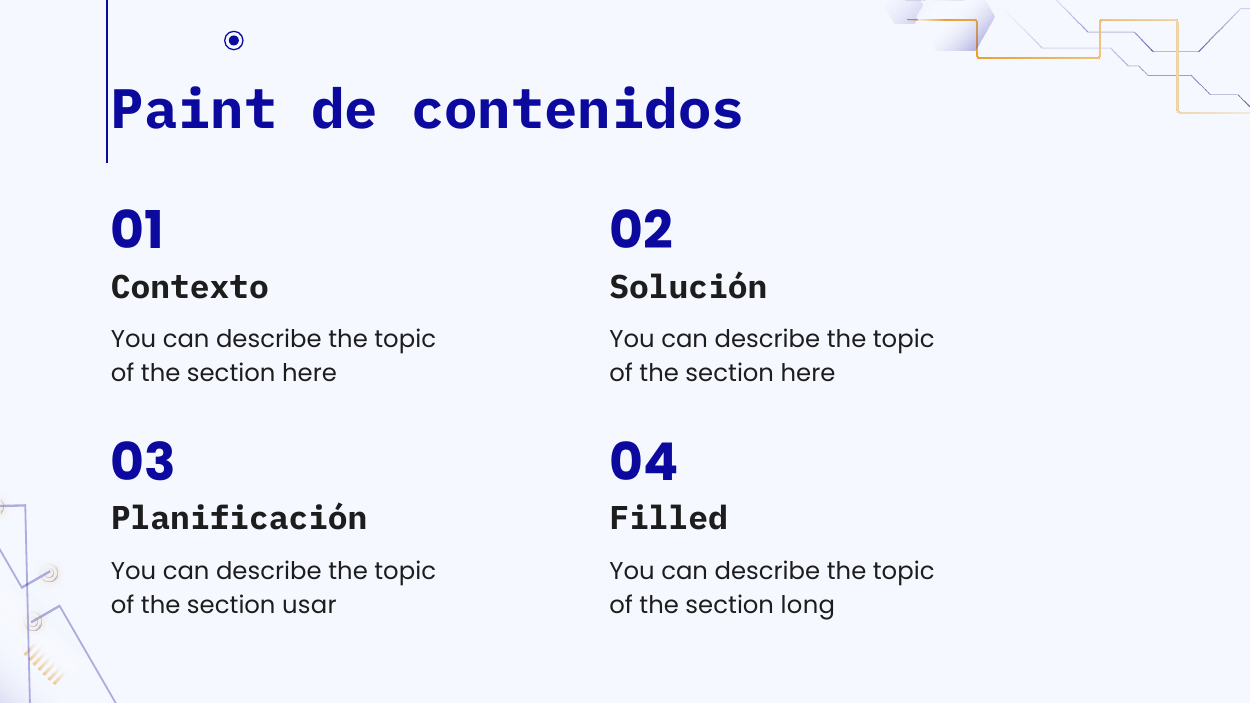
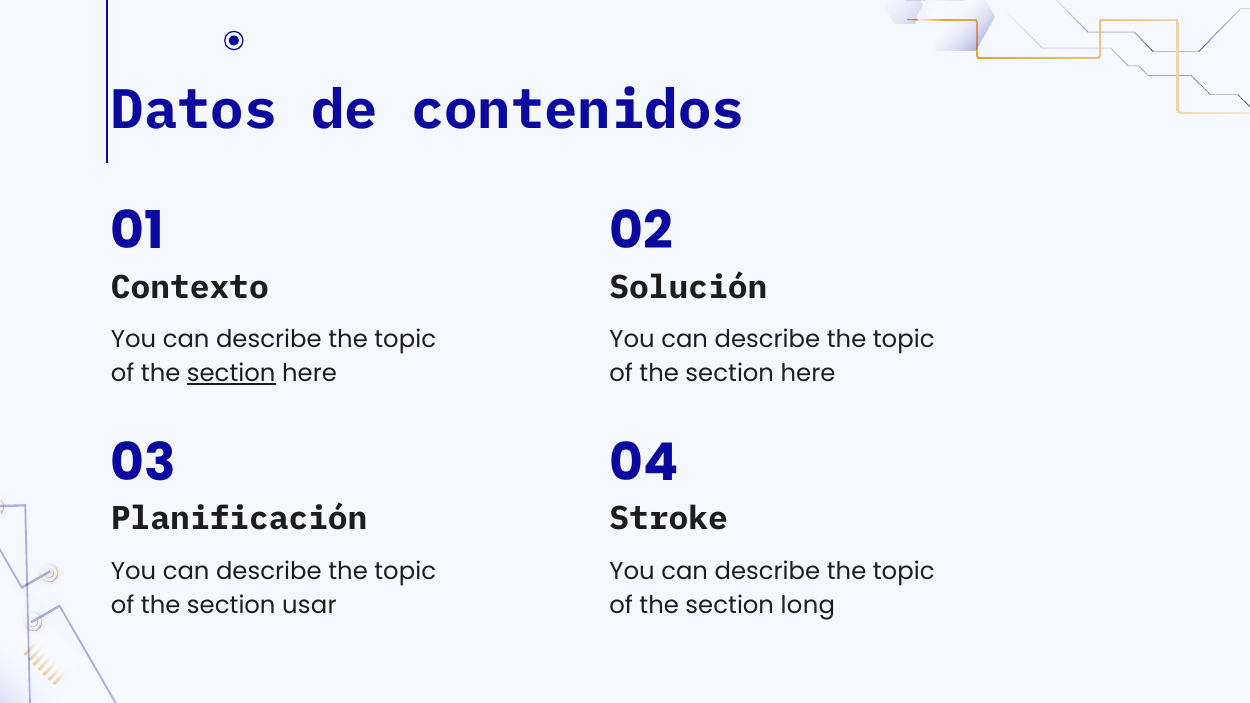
Paint: Paint -> Datos
section at (231, 373) underline: none -> present
Filled: Filled -> Stroke
